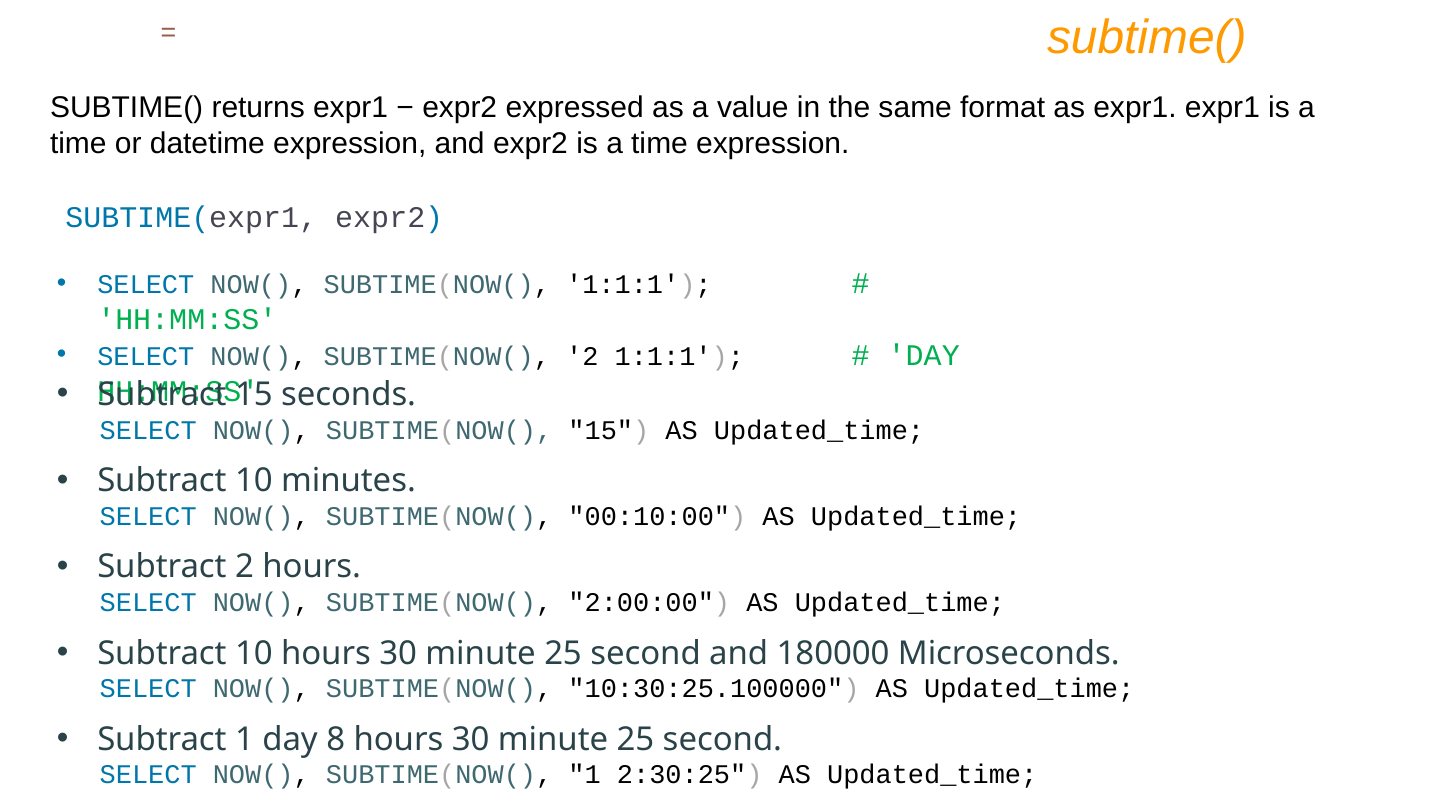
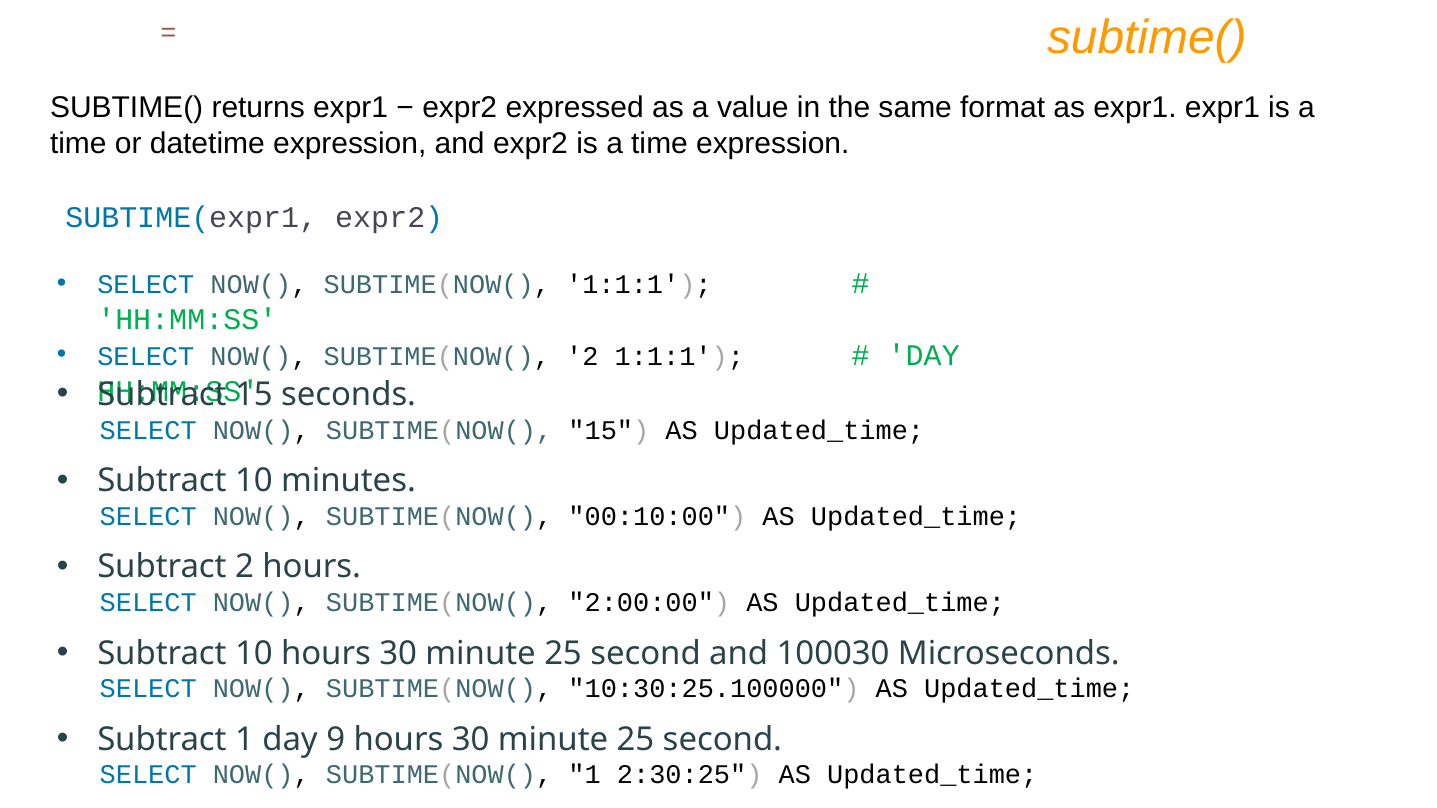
180000: 180000 -> 100030
8: 8 -> 9
